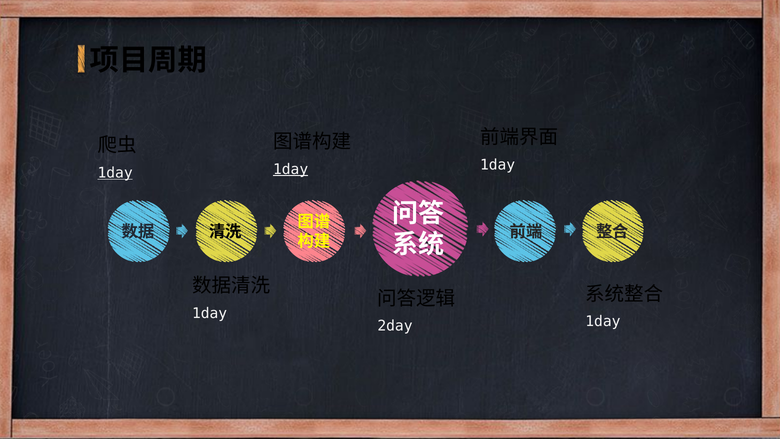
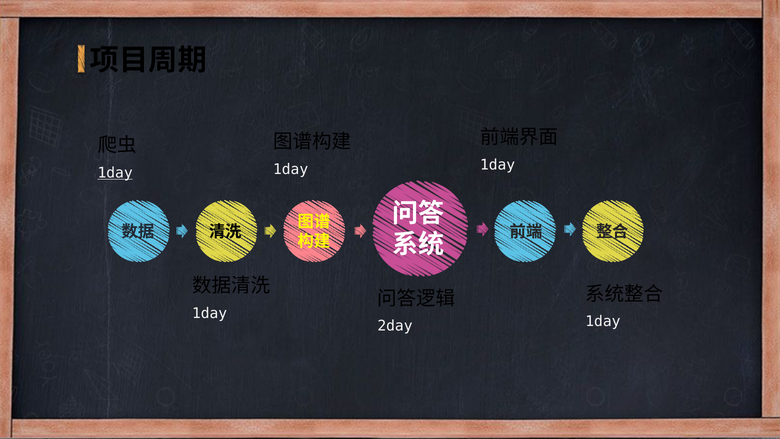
1day at (291, 169) underline: present -> none
